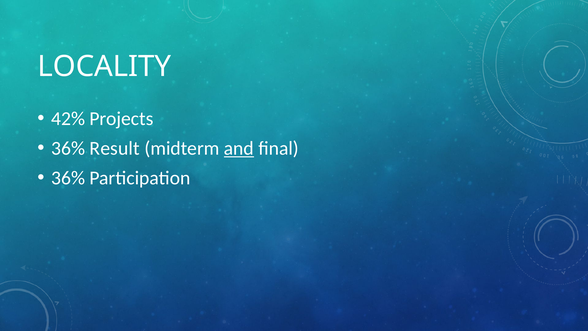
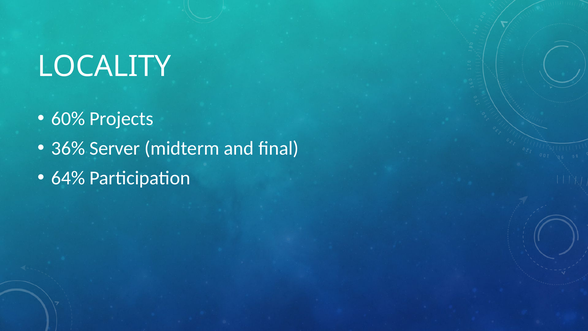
42%: 42% -> 60%
Result: Result -> Server
and underline: present -> none
36% at (68, 178): 36% -> 64%
